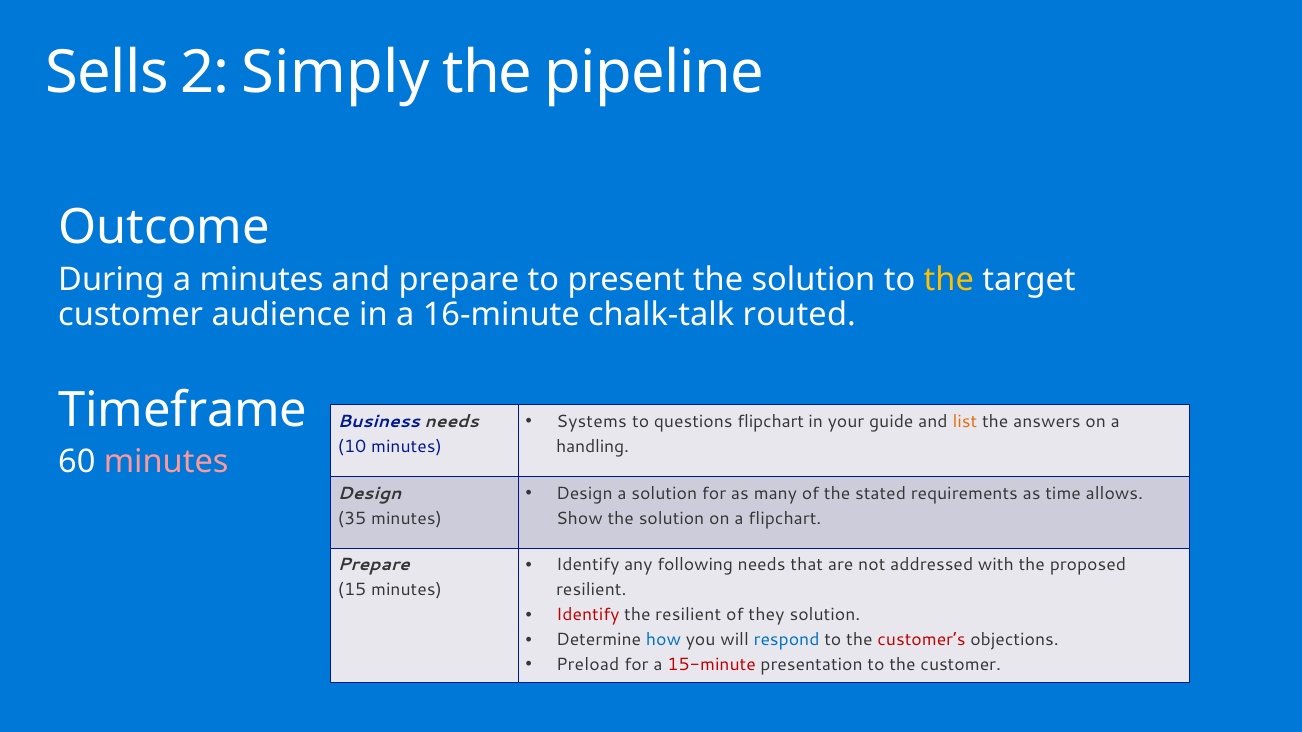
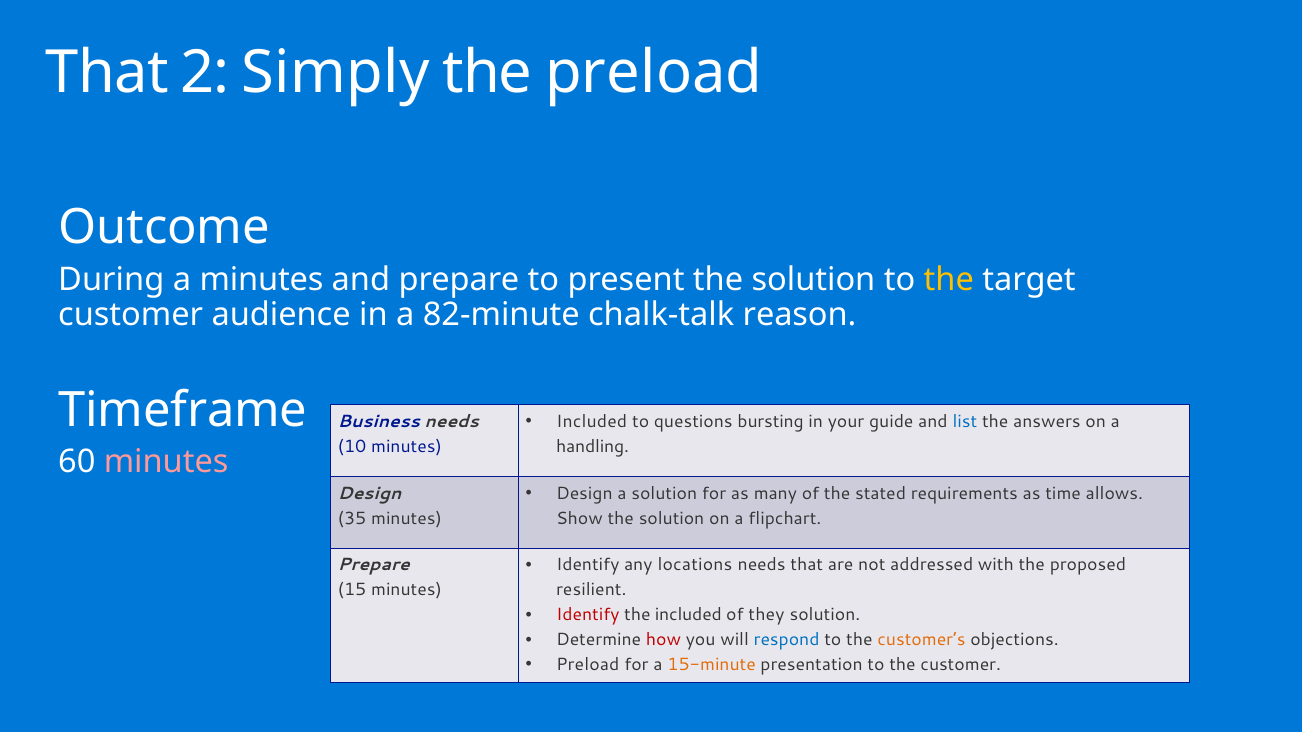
Sells at (107, 73): Sells -> That
the pipeline: pipeline -> preload
16-minute: 16-minute -> 82-minute
routed: routed -> reason
Systems at (592, 422): Systems -> Included
questions flipchart: flipchart -> bursting
list colour: orange -> blue
following: following -> locations
the resilient: resilient -> included
how colour: blue -> red
customer’s colour: red -> orange
15-minute colour: red -> orange
